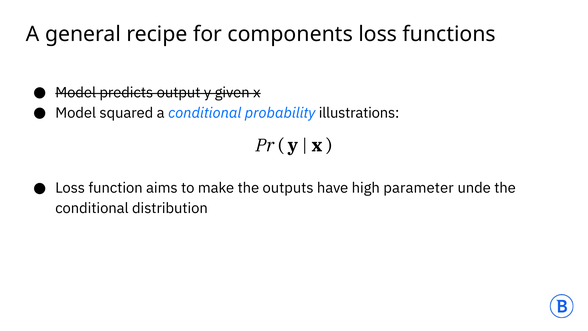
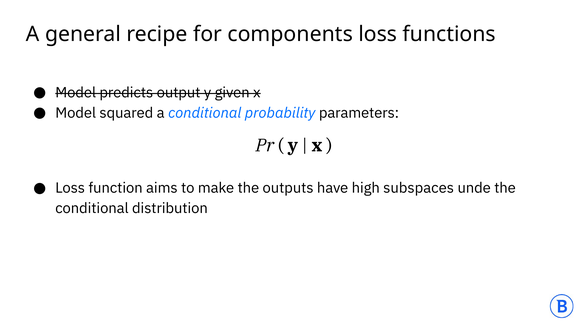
illustrations: illustrations -> parameters
parameter: parameter -> subspaces
